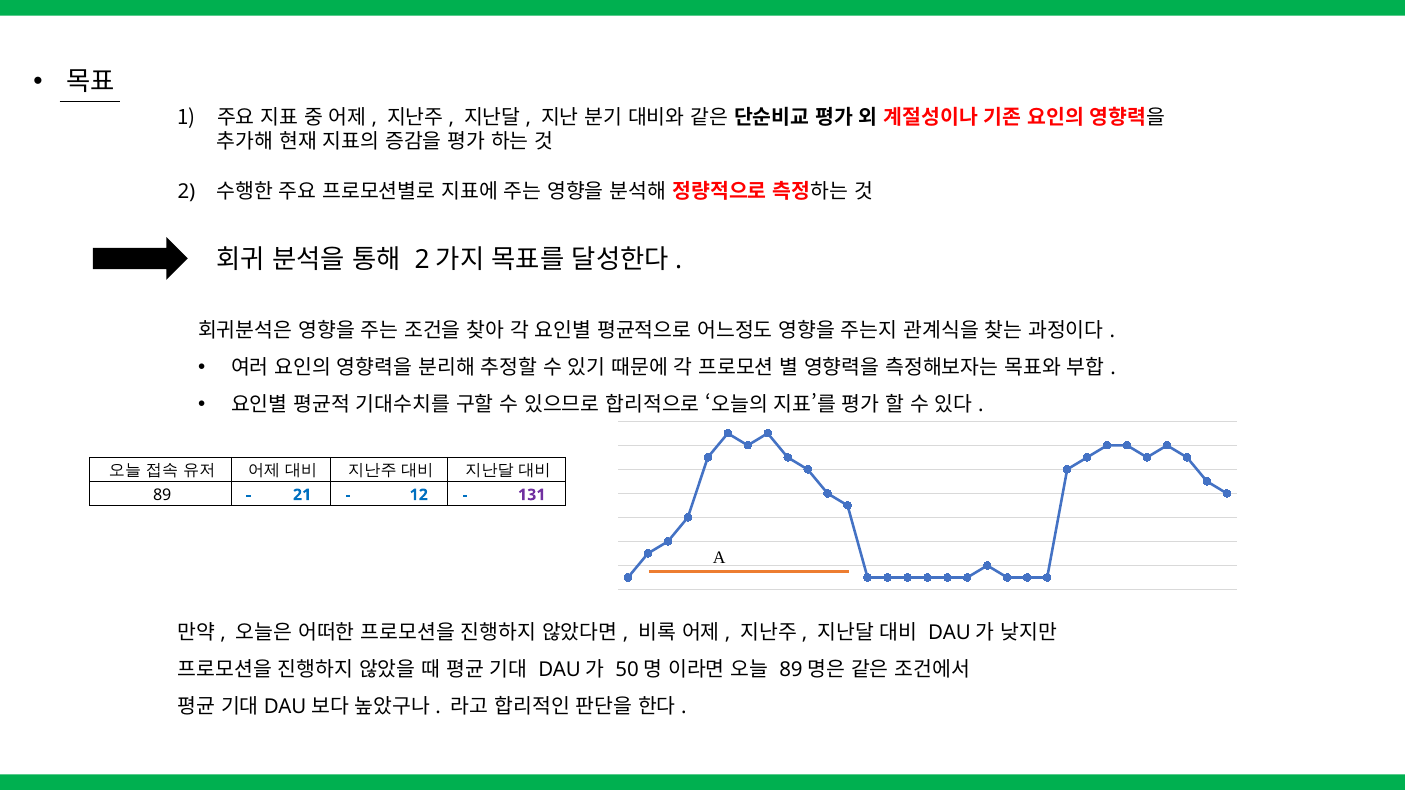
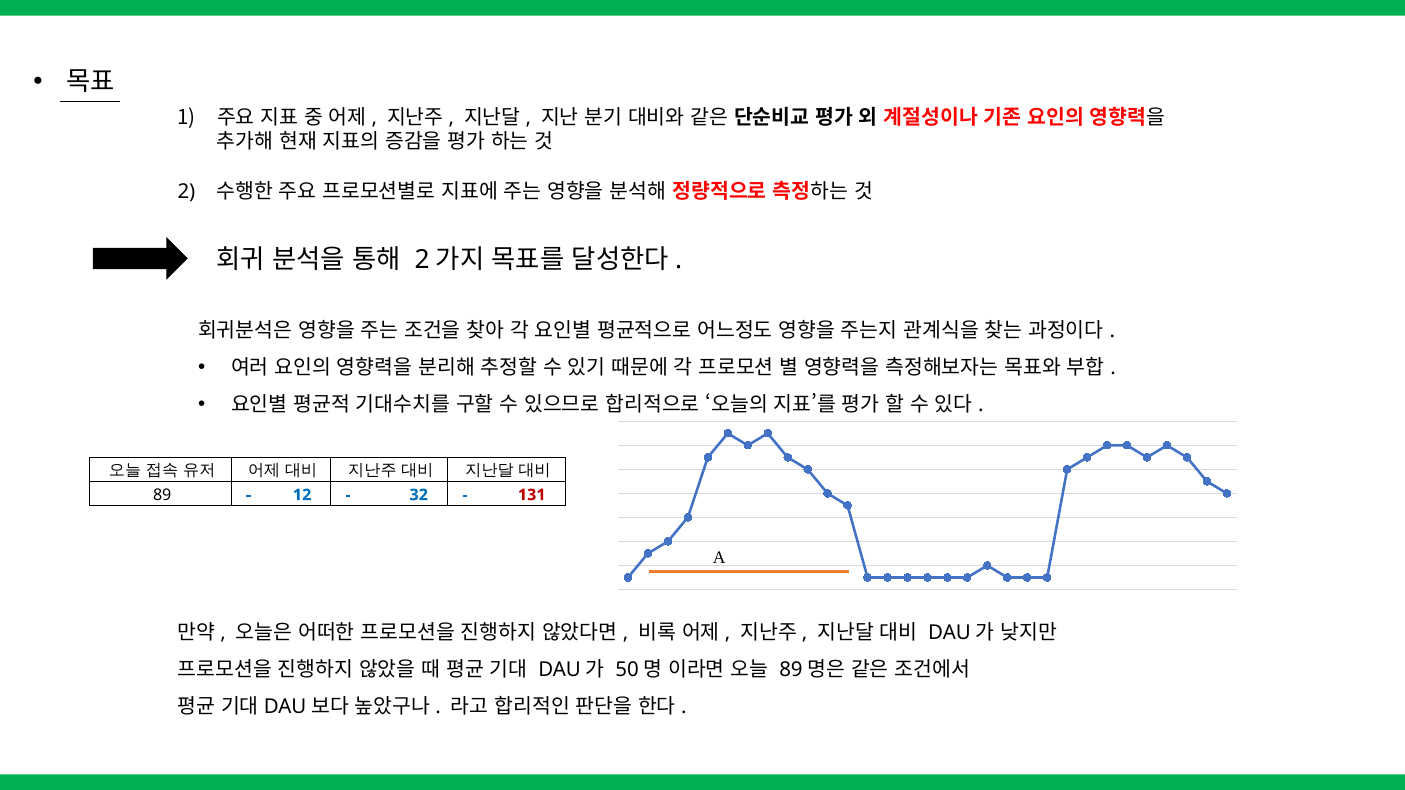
21: 21 -> 12
12: 12 -> 32
131 colour: purple -> red
